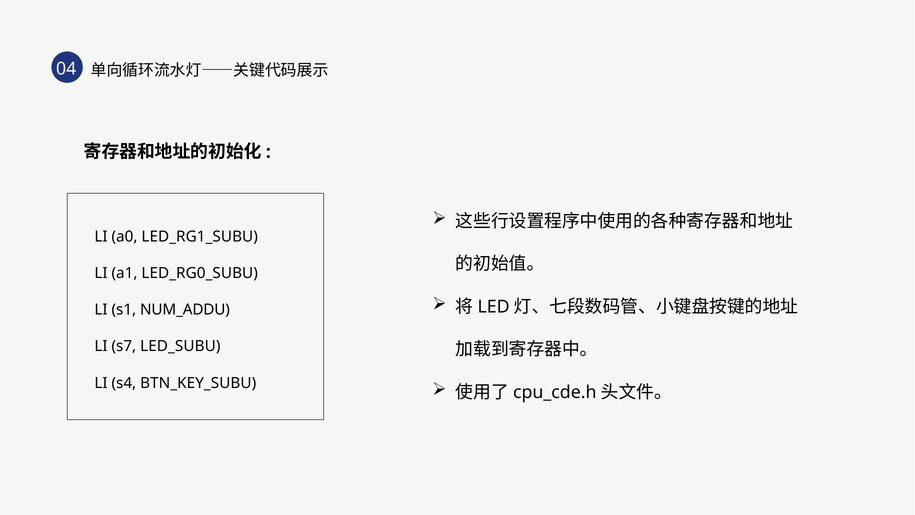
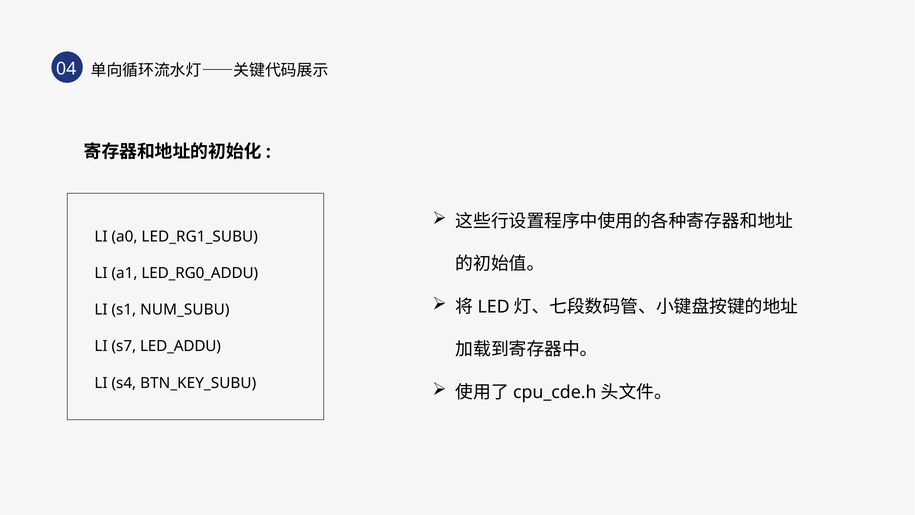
LED_RG0_SUBU: LED_RG0_SUBU -> LED_RG0_ADDU
NUM_ADDU: NUM_ADDU -> NUM_SUBU
LED_SUBU: LED_SUBU -> LED_ADDU
